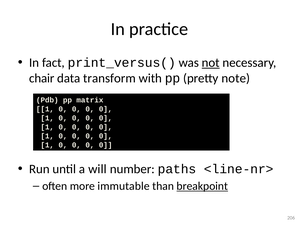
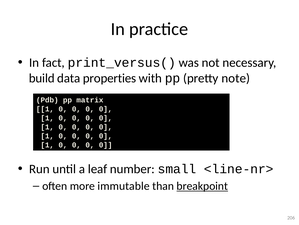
not underline: present -> none
chair: chair -> build
transform: transform -> properties
will: will -> leaf
paths: paths -> small
